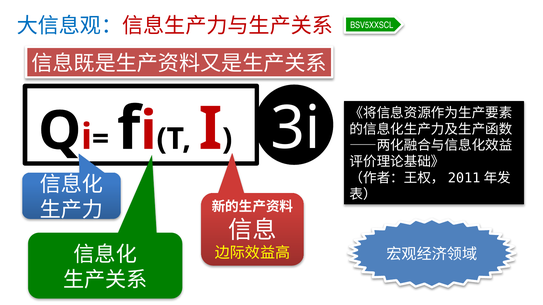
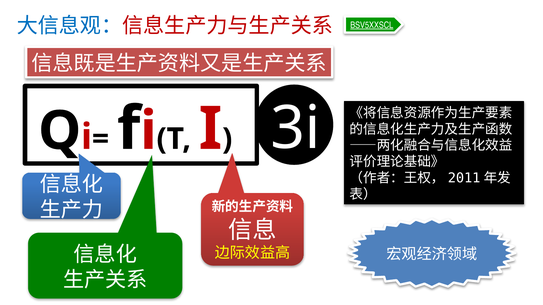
BSV5XXSCL underline: none -> present
